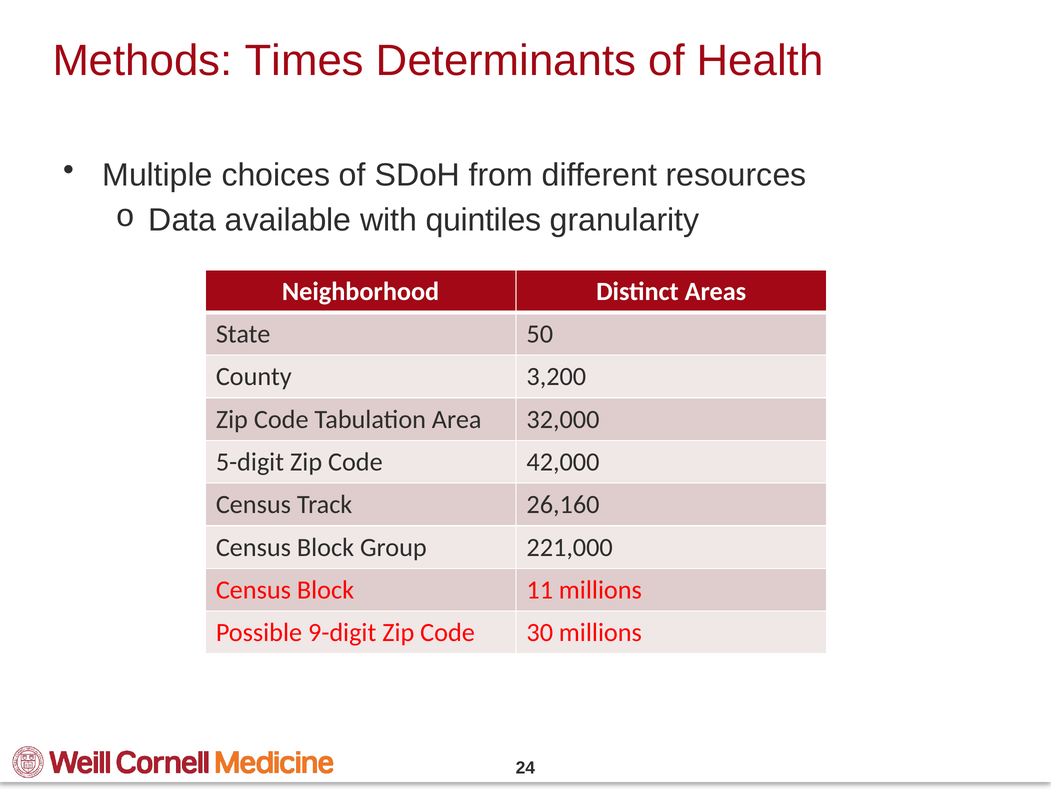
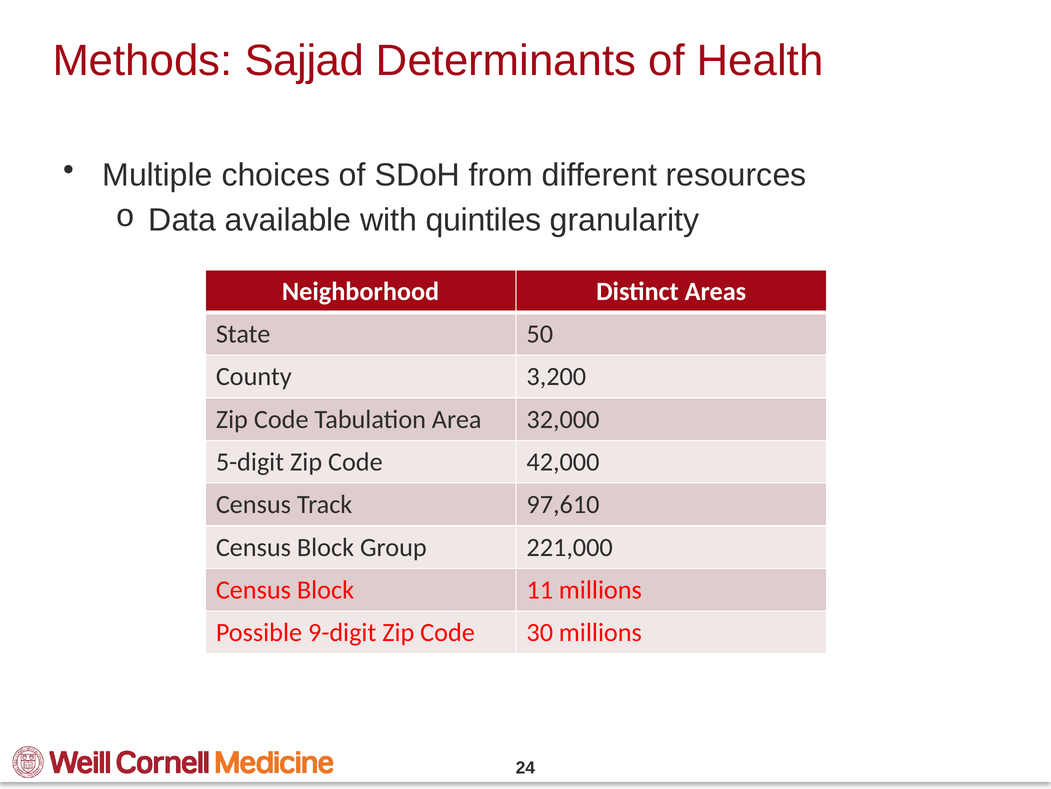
Times: Times -> Sajjad
26,160: 26,160 -> 97,610
